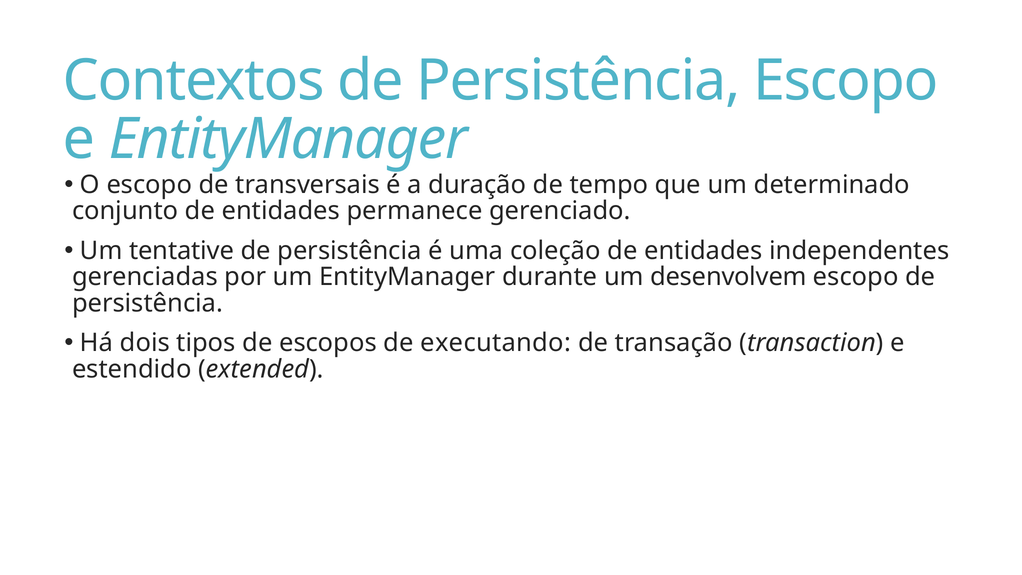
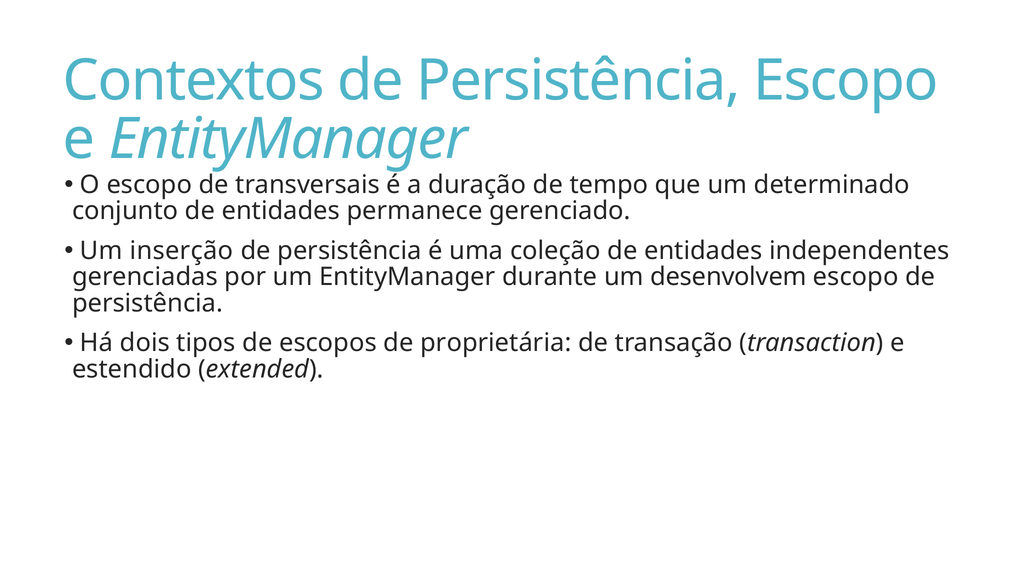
tentative: tentative -> inserção
executando: executando -> proprietária
